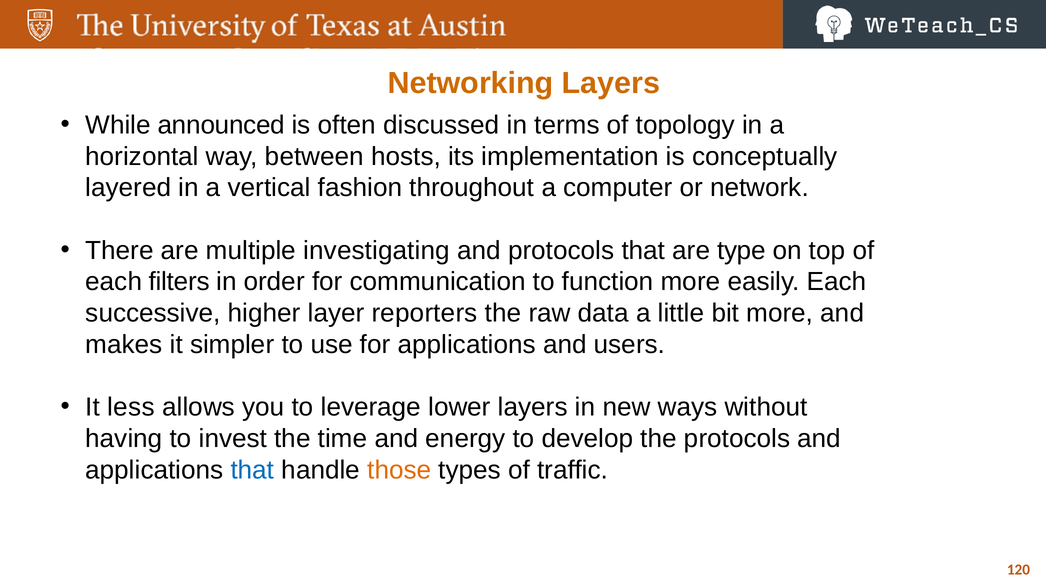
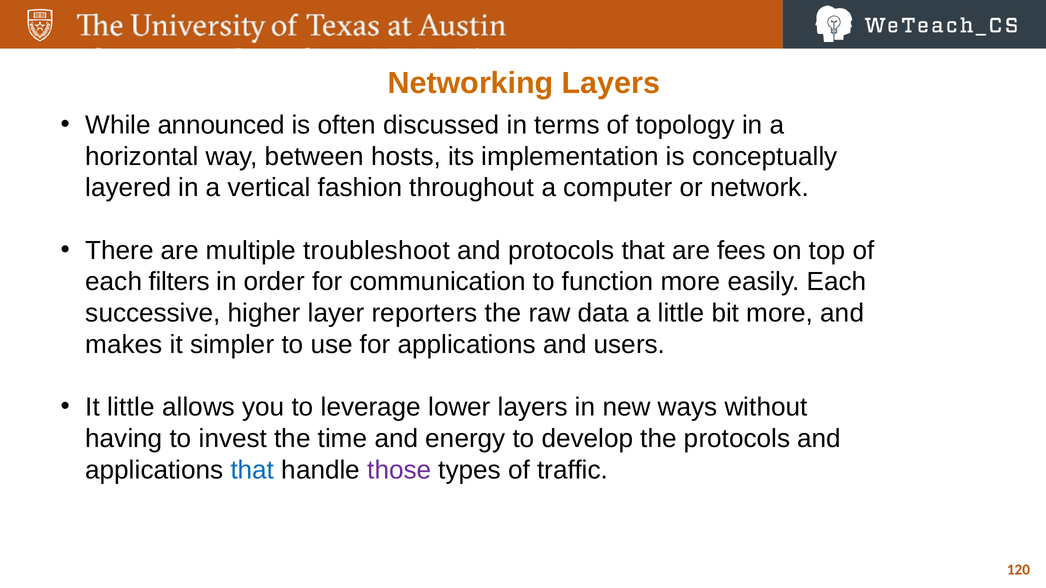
investigating: investigating -> troubleshoot
type: type -> fees
It less: less -> little
those colour: orange -> purple
